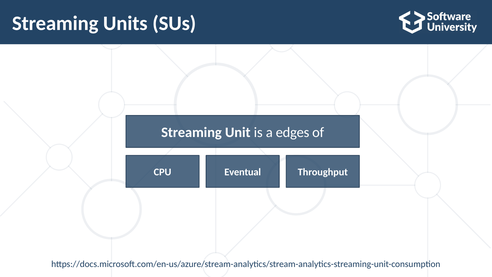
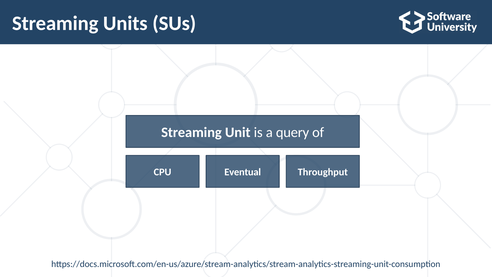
edges: edges -> query
